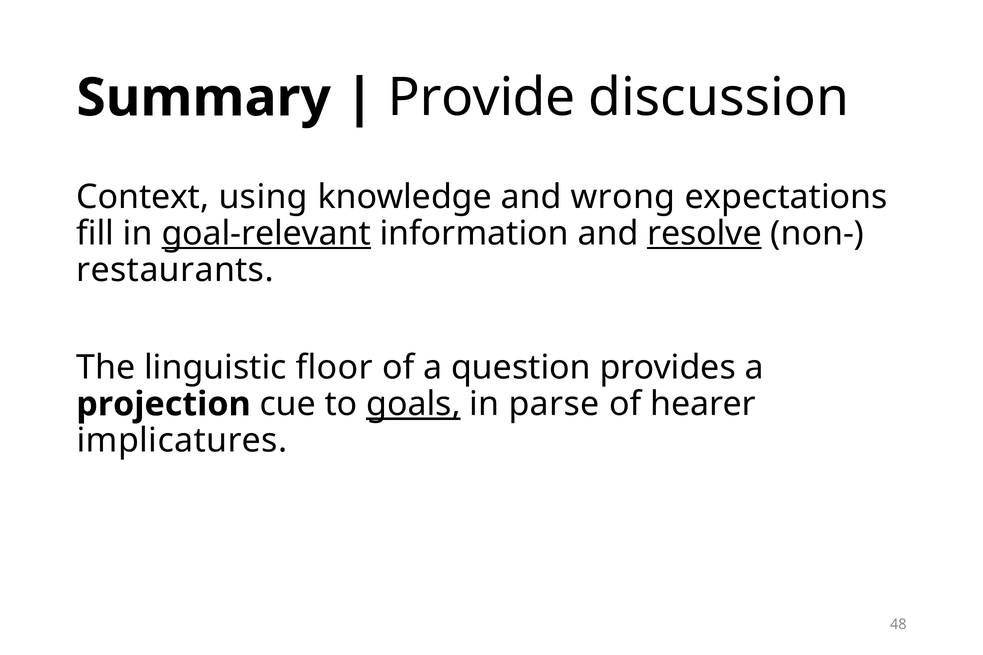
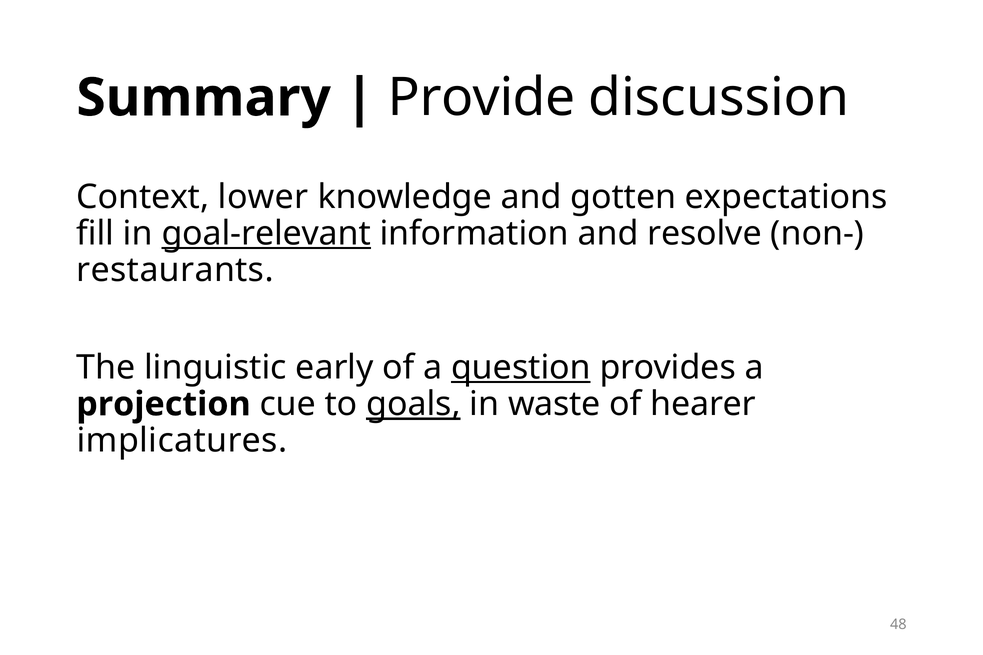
using: using -> lower
wrong: wrong -> gotten
resolve underline: present -> none
floor: floor -> early
question underline: none -> present
parse: parse -> waste
